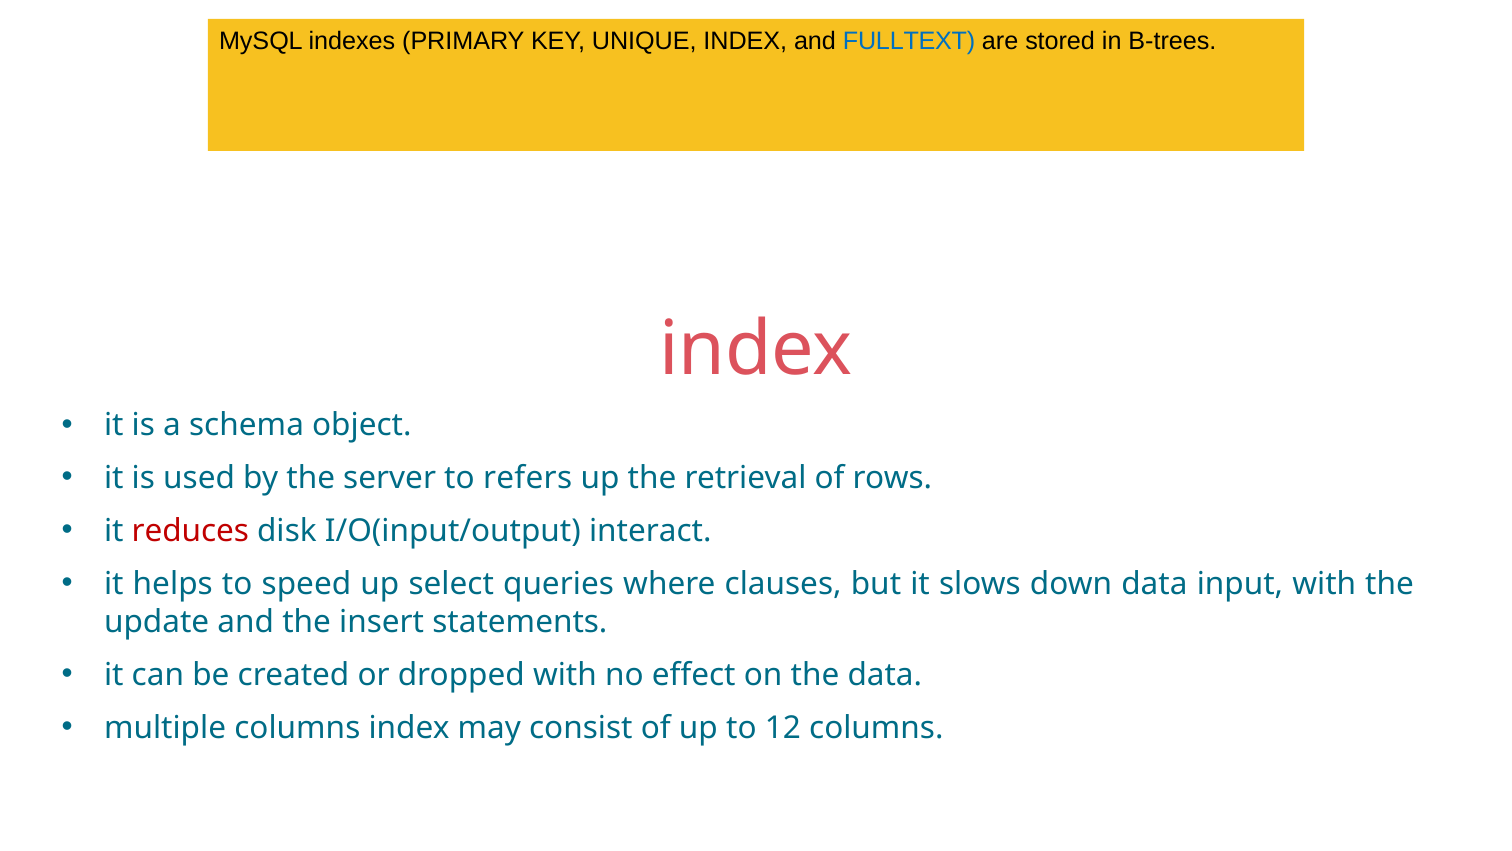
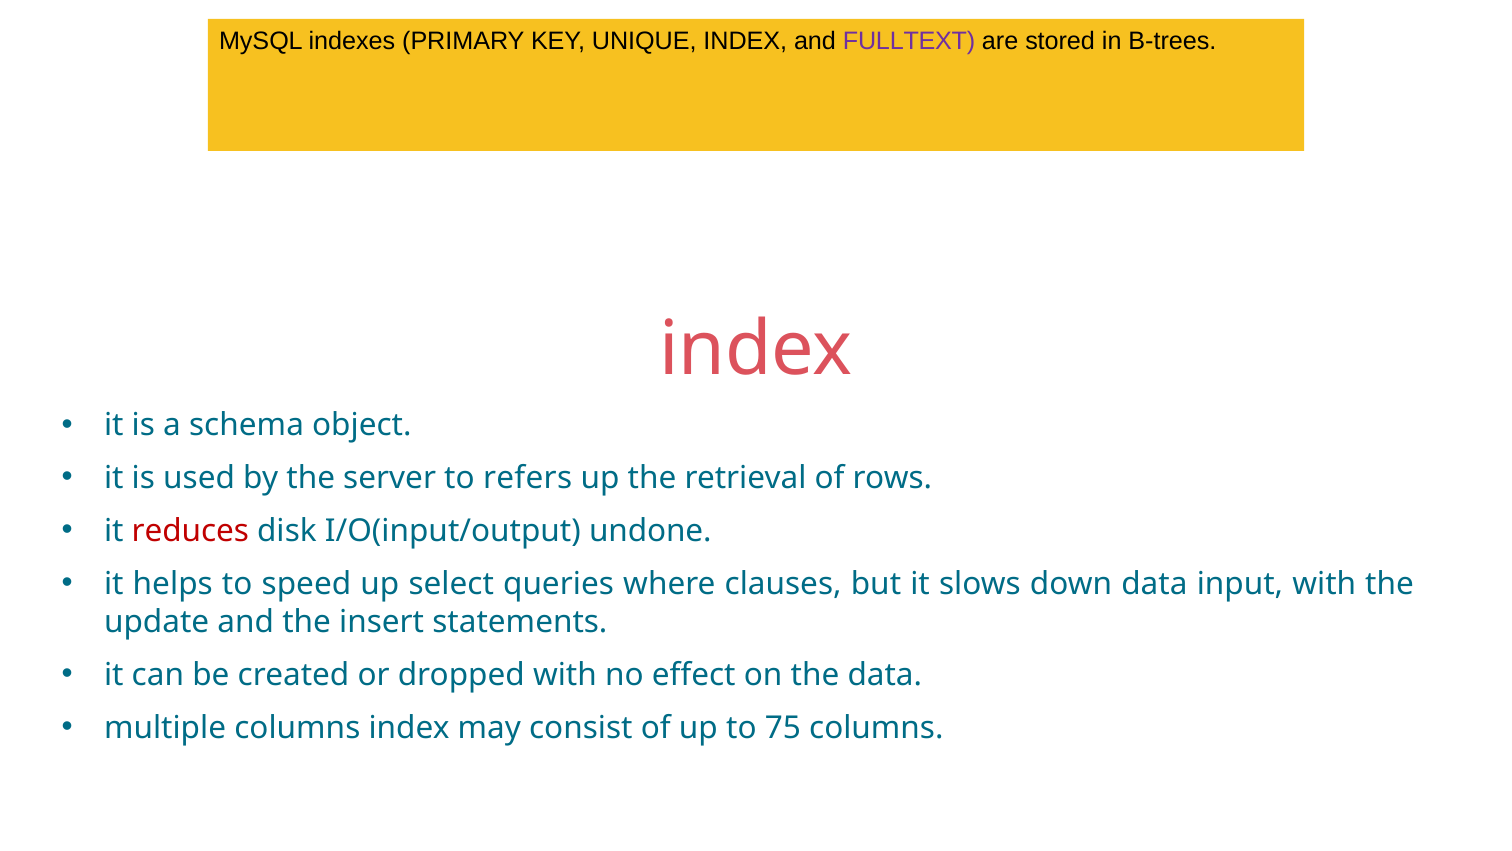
FULLTEXT at (909, 41) colour: blue -> purple
interact: interact -> undone
12: 12 -> 75
